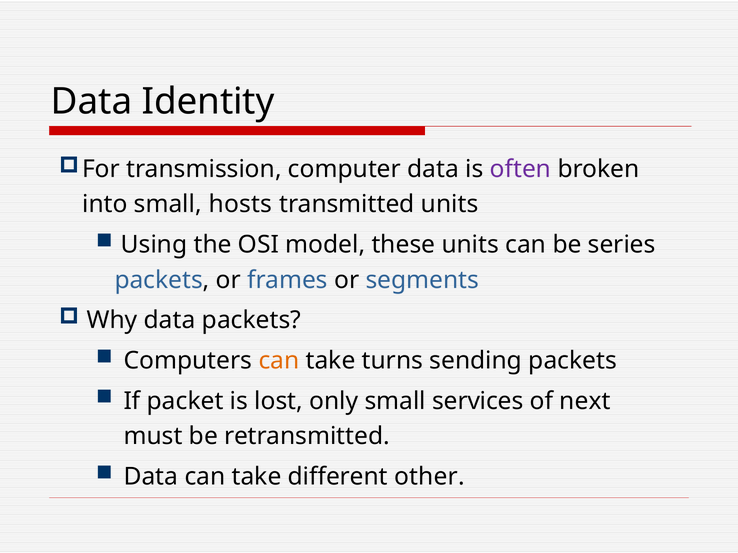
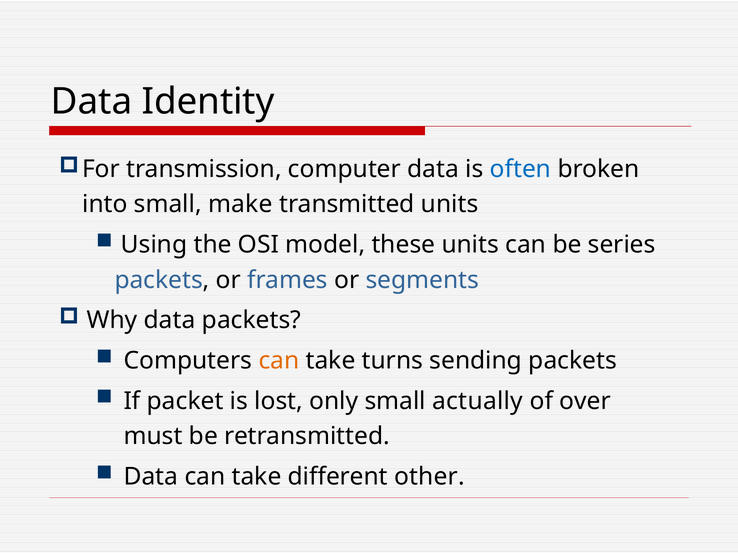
often colour: purple -> blue
hosts: hosts -> make
services: services -> actually
next: next -> over
